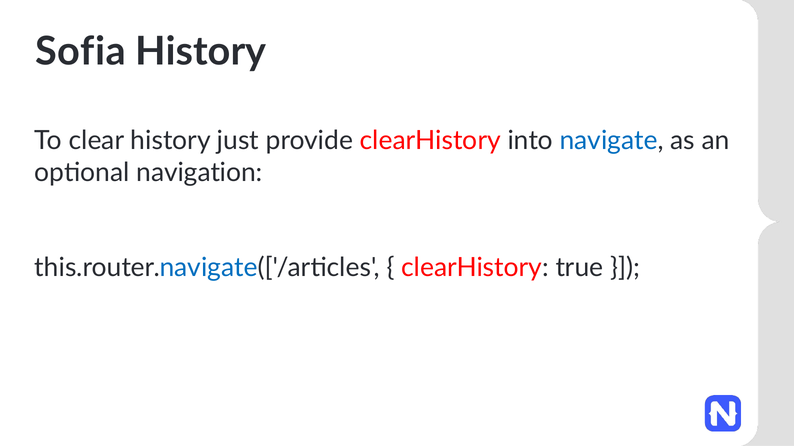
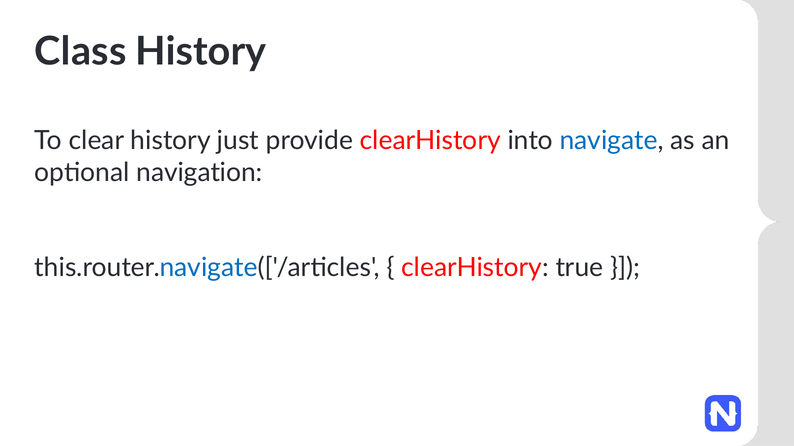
Sofia: Sofia -> Class
